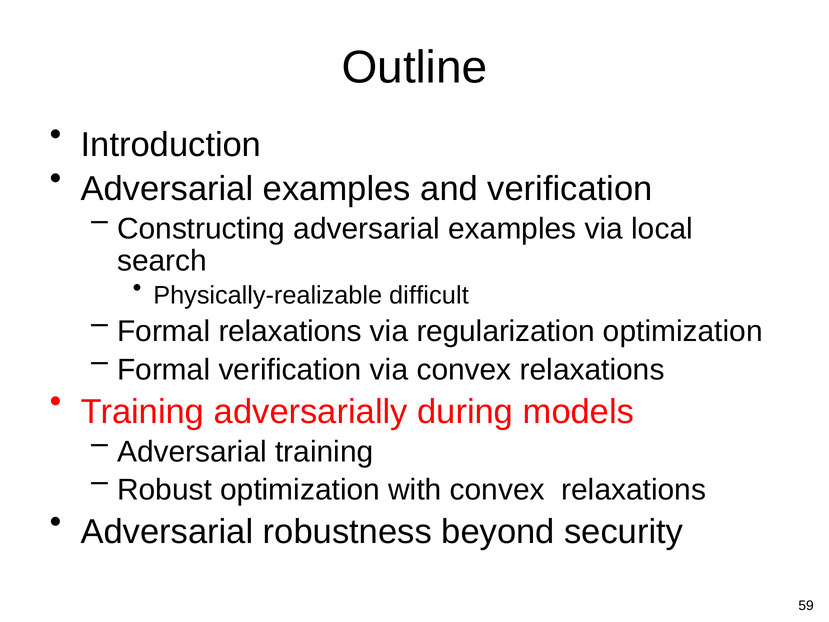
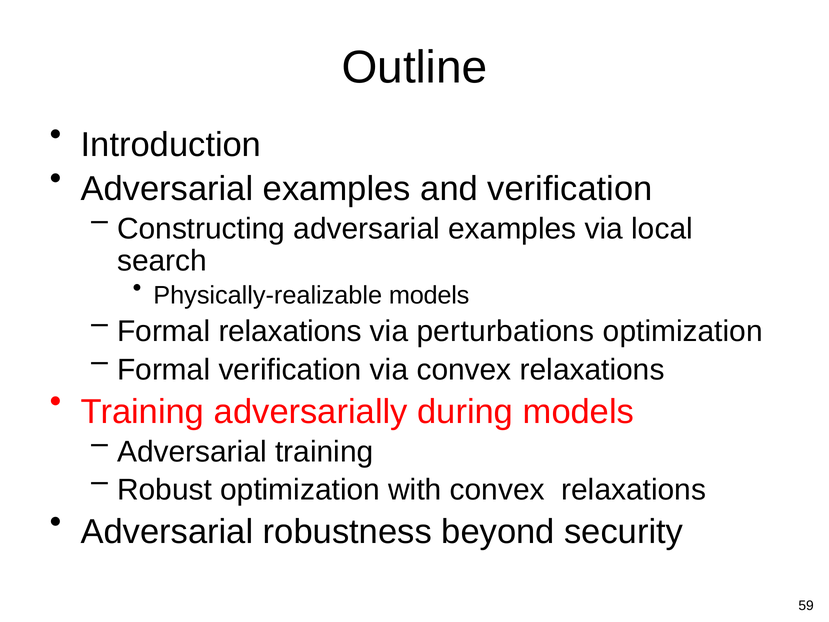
Physically-realizable difficult: difficult -> models
regularization: regularization -> perturbations
